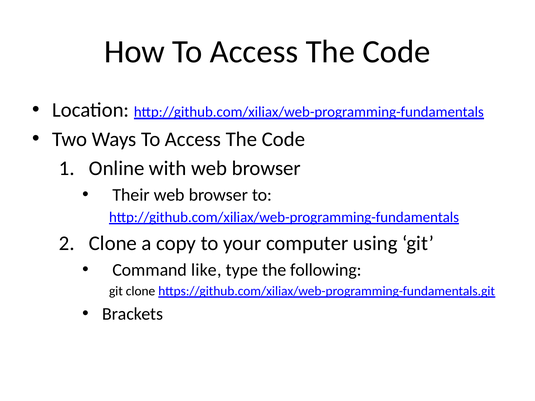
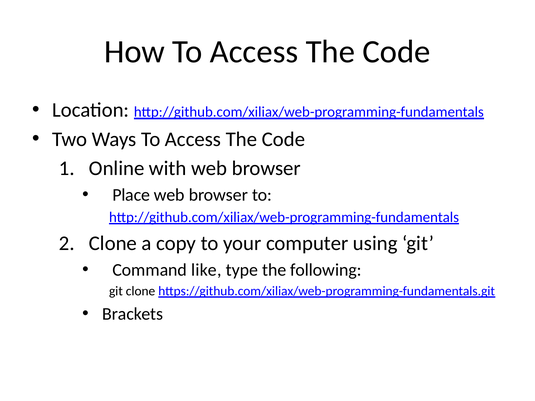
Their: Their -> Place
